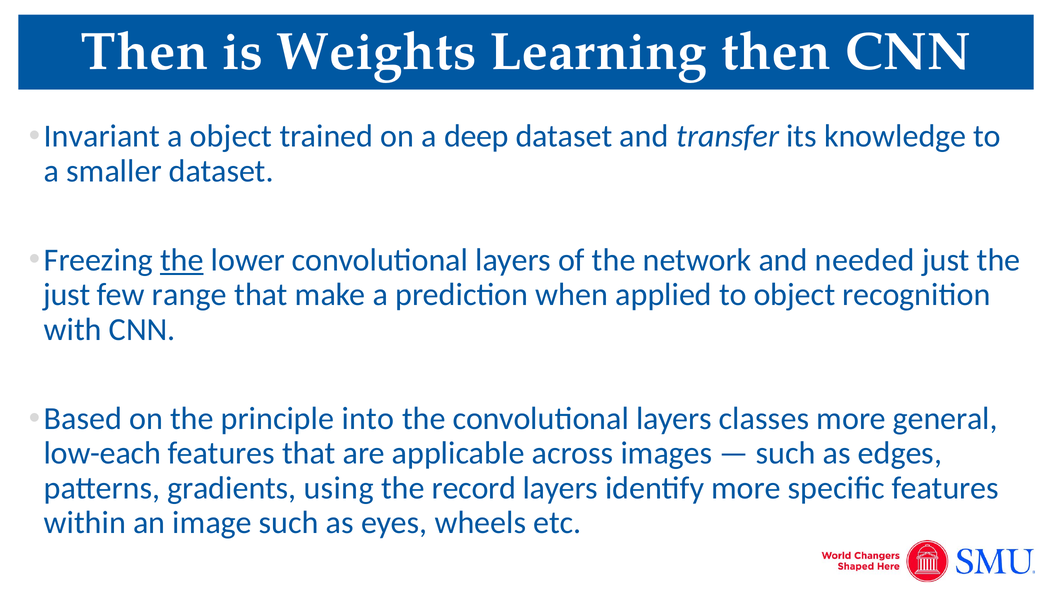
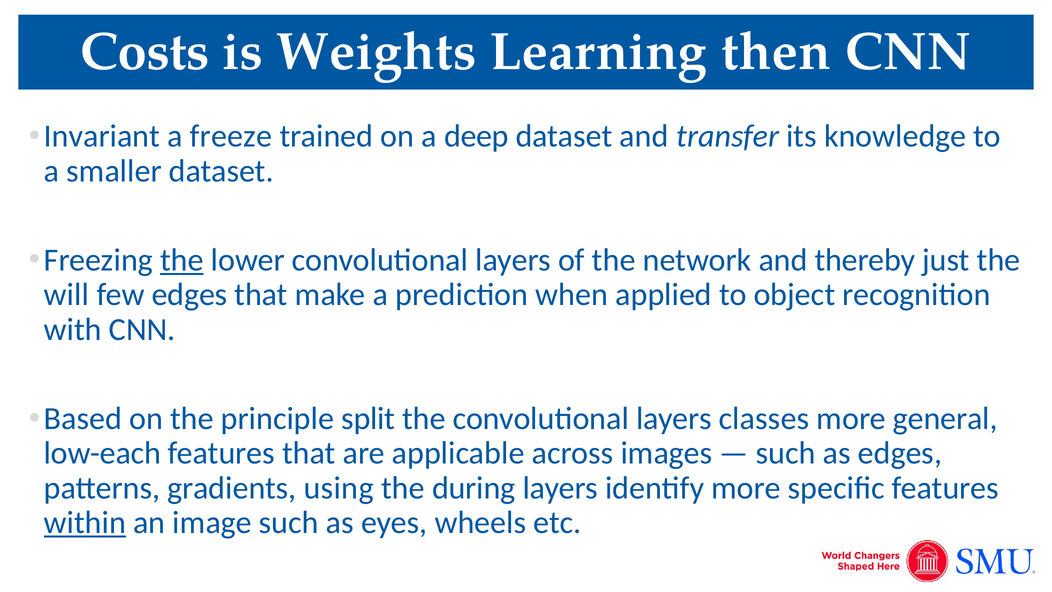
Then at (145, 52): Then -> Costs
a object: object -> freeze
needed: needed -> thereby
just at (67, 295): just -> will
few range: range -> edges
into: into -> split
record: record -> during
within underline: none -> present
